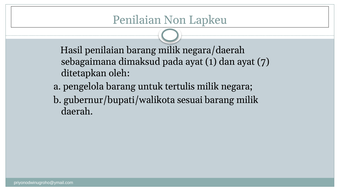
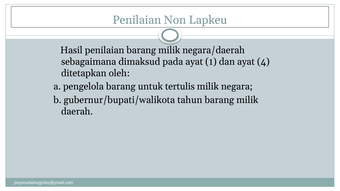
7: 7 -> 4
sesuai: sesuai -> tahun
